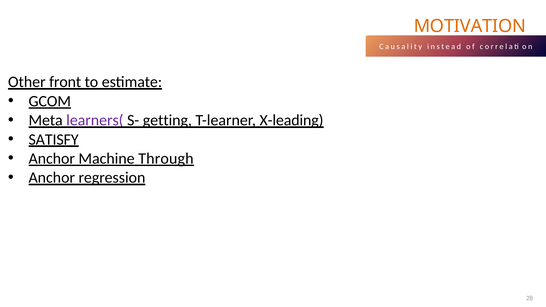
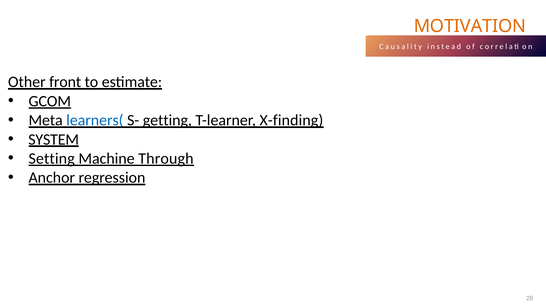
learners( colour: purple -> blue
X-leading: X-leading -> X-finding
SATISFY: SATISFY -> SYSTEM
Anchor at (52, 159): Anchor -> Setting
